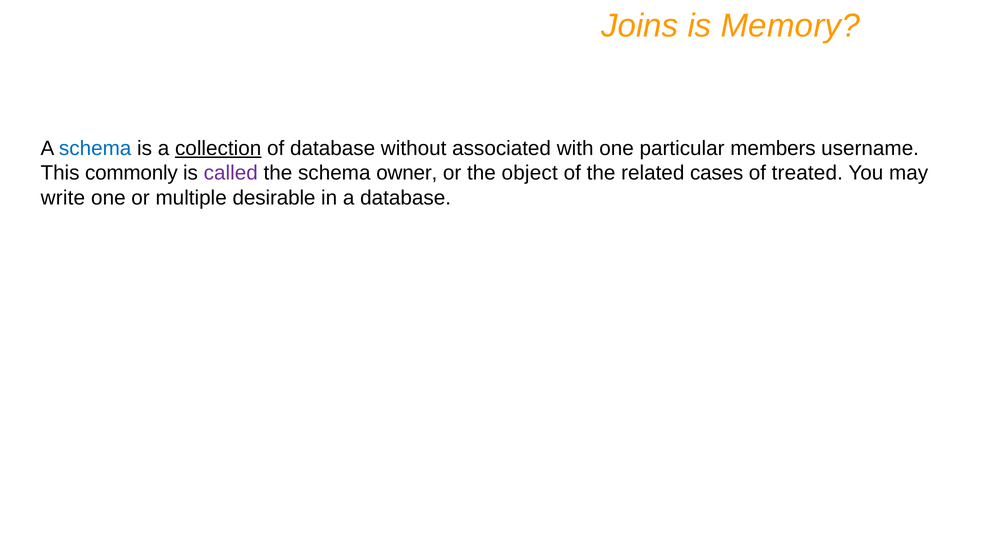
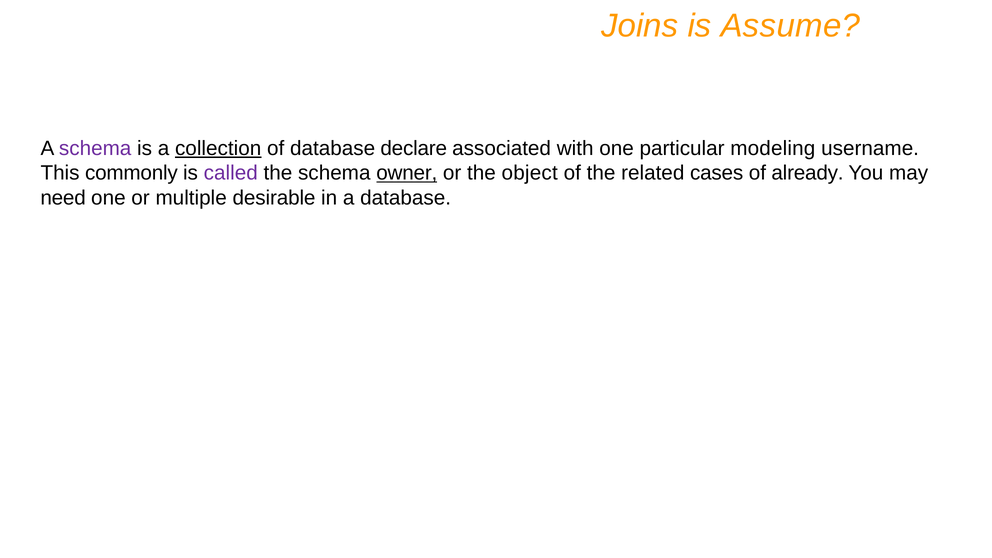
Memory: Memory -> Assume
schema at (95, 148) colour: blue -> purple
without: without -> declare
members: members -> modeling
owner underline: none -> present
treated: treated -> already
write: write -> need
